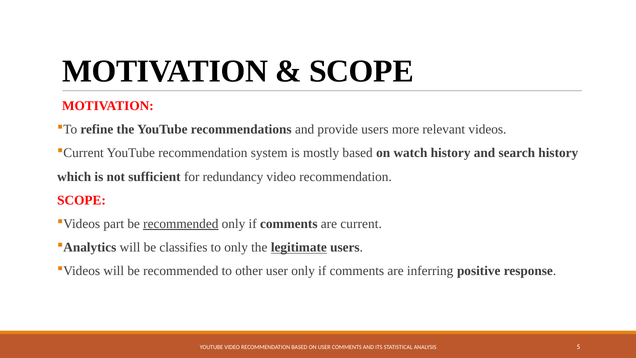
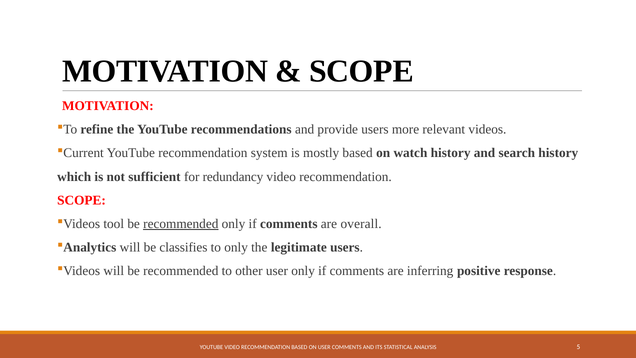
part: part -> tool
current: current -> overall
legitimate underline: present -> none
